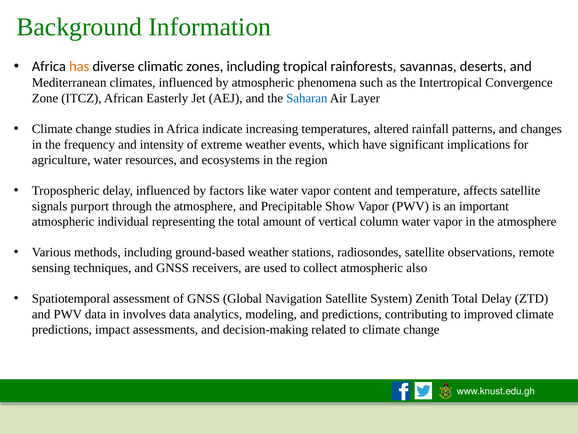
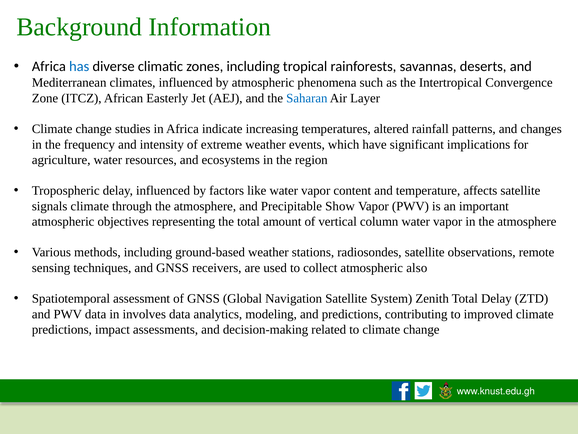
has colour: orange -> blue
signals purport: purport -> climate
individual: individual -> objectives
